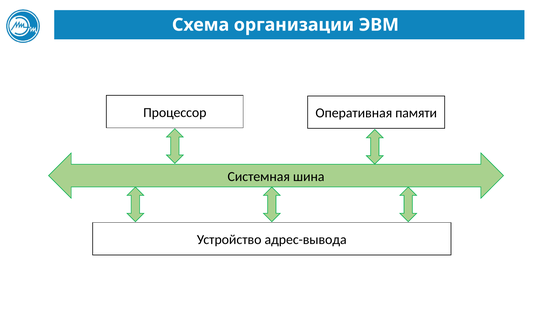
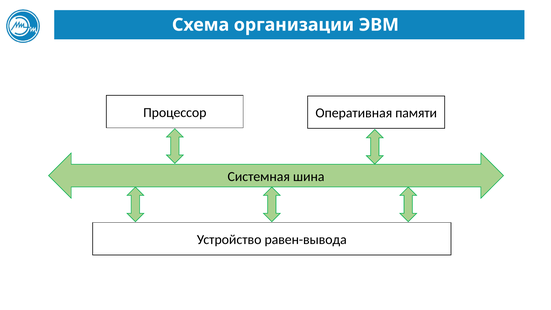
адрес-вывода: адрес-вывода -> равен-вывода
